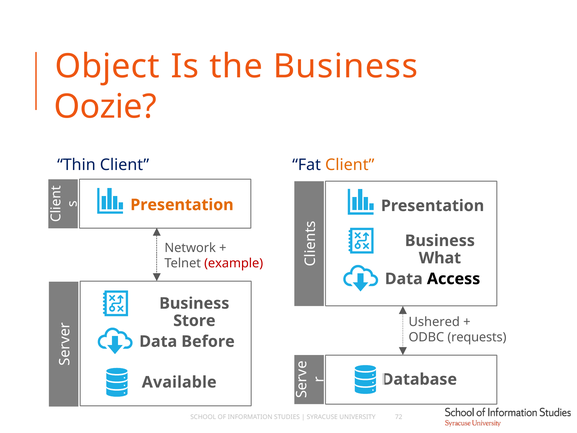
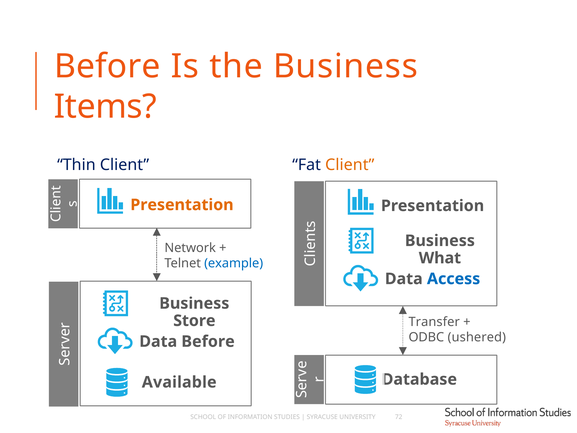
Object at (107, 66): Object -> Before
Oozie: Oozie -> Items
example colour: red -> blue
Access colour: black -> blue
Ushered: Ushered -> Transfer
requests: requests -> ushered
